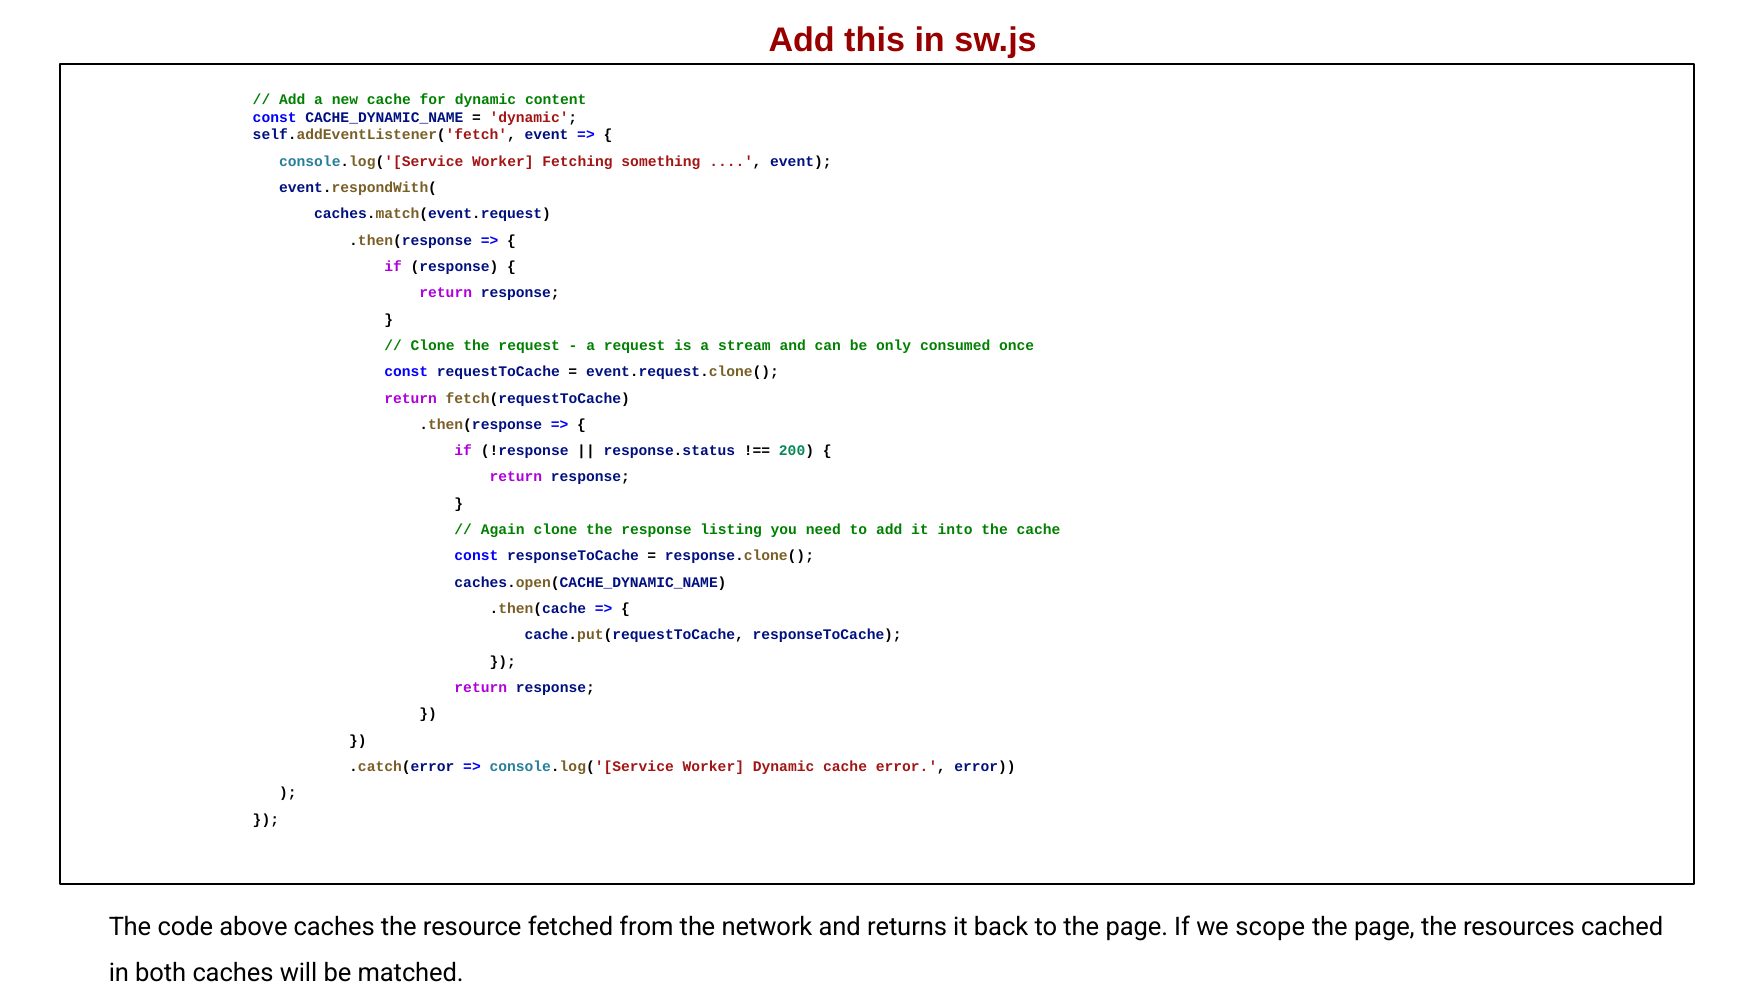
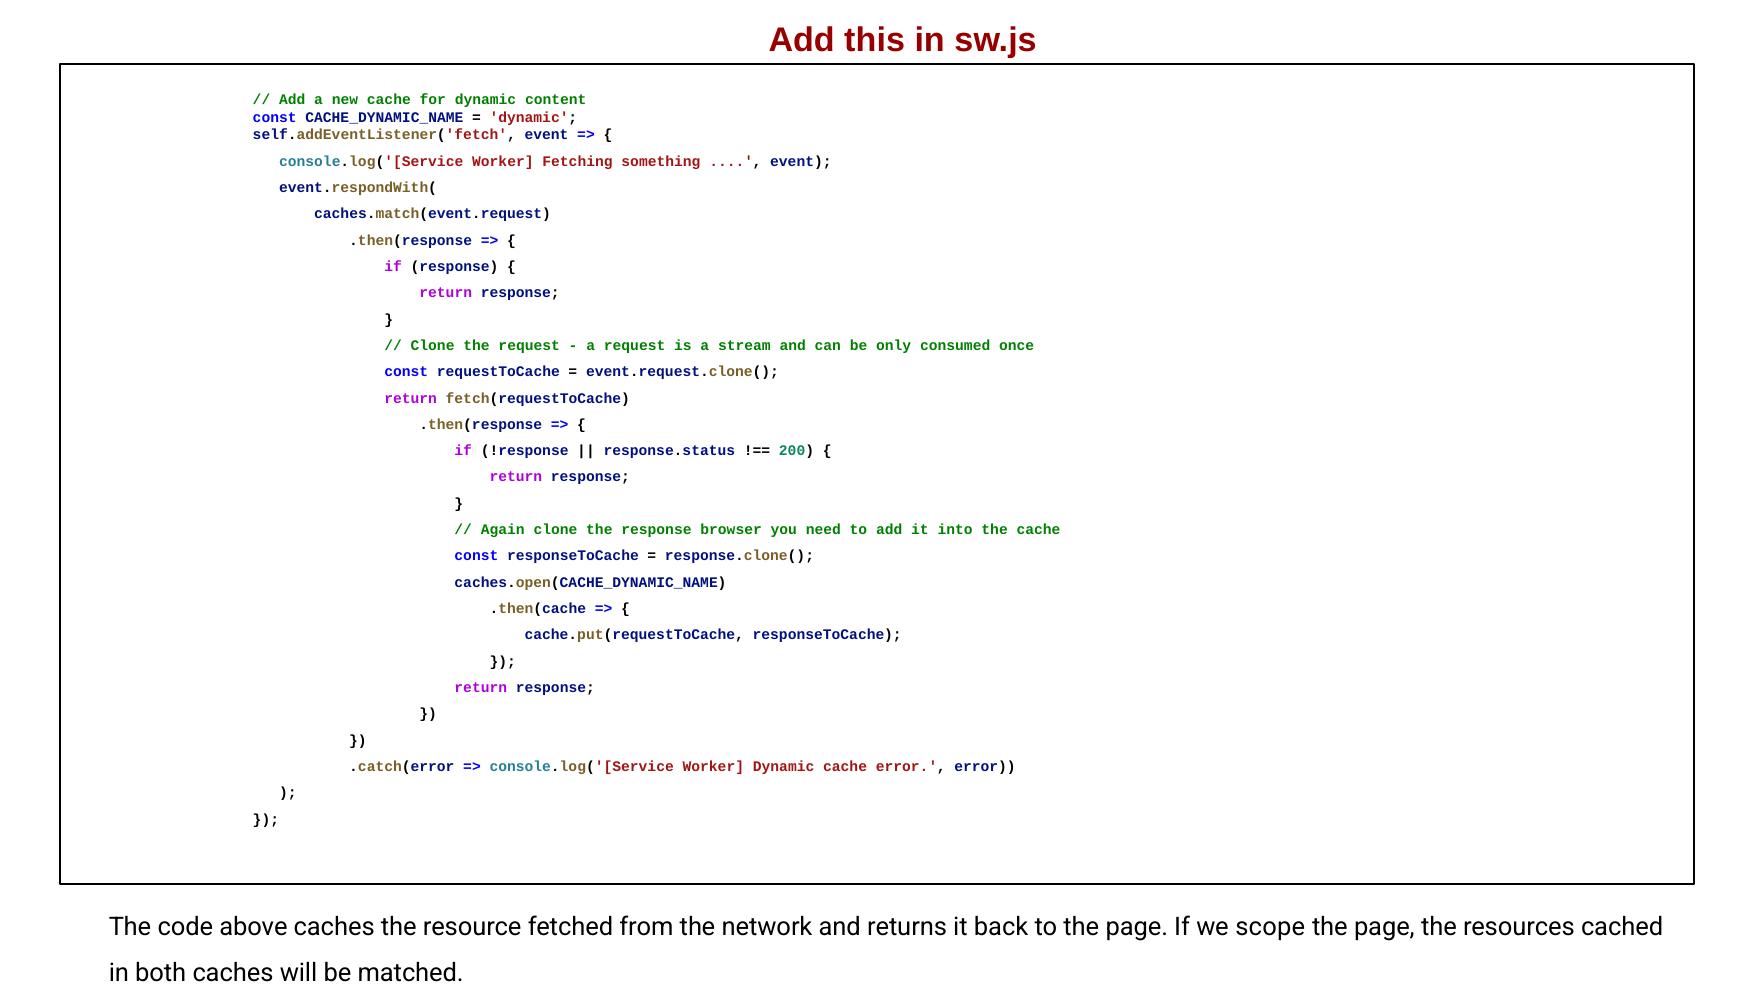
listing: listing -> browser
